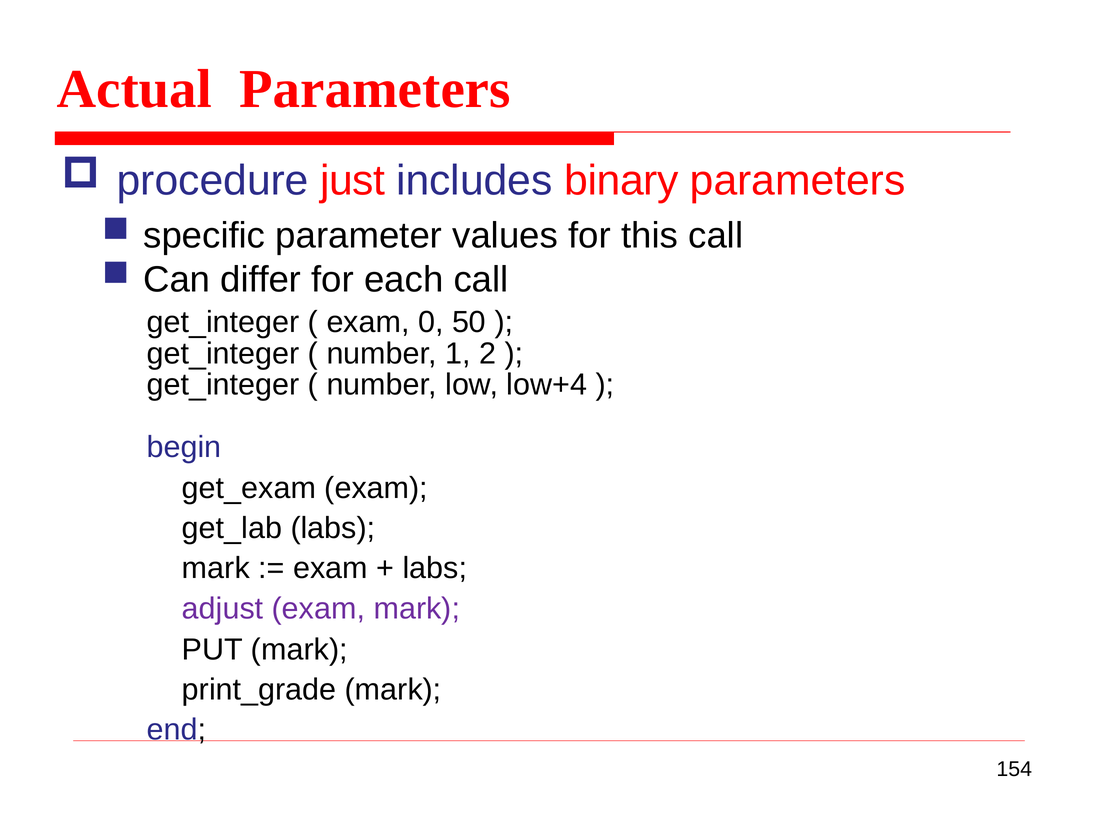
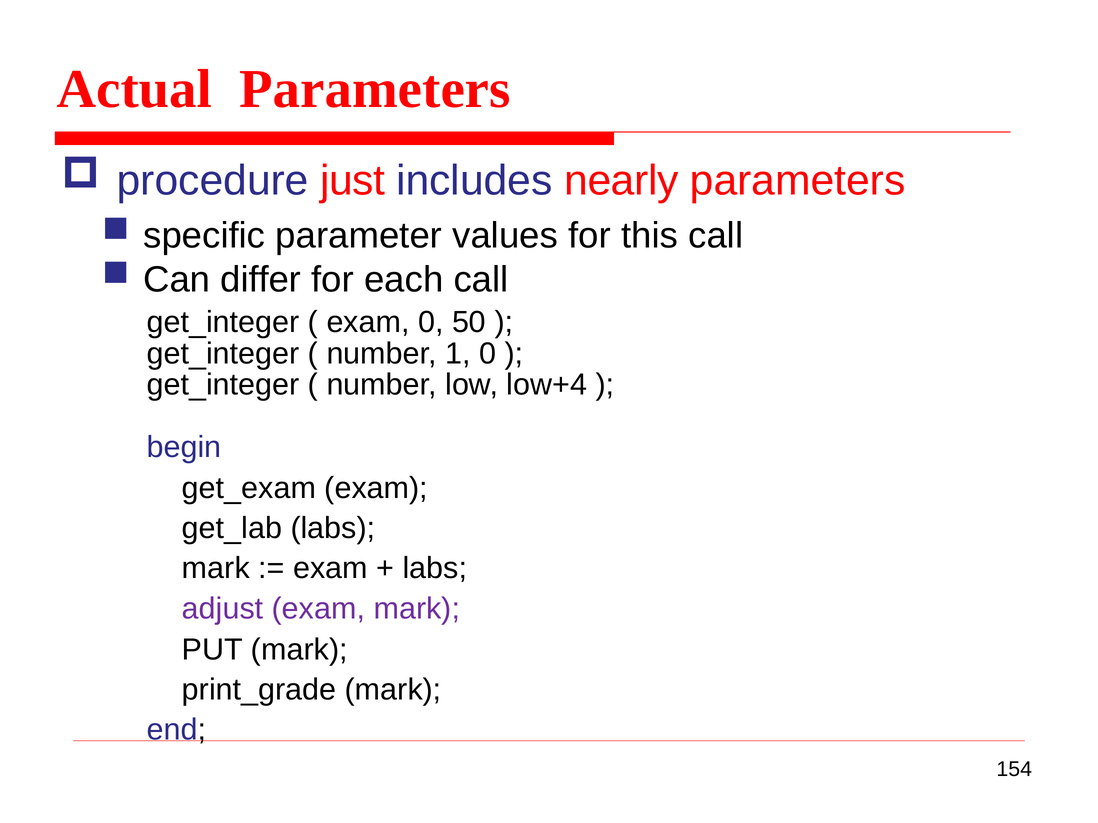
binary: binary -> nearly
1 2: 2 -> 0
